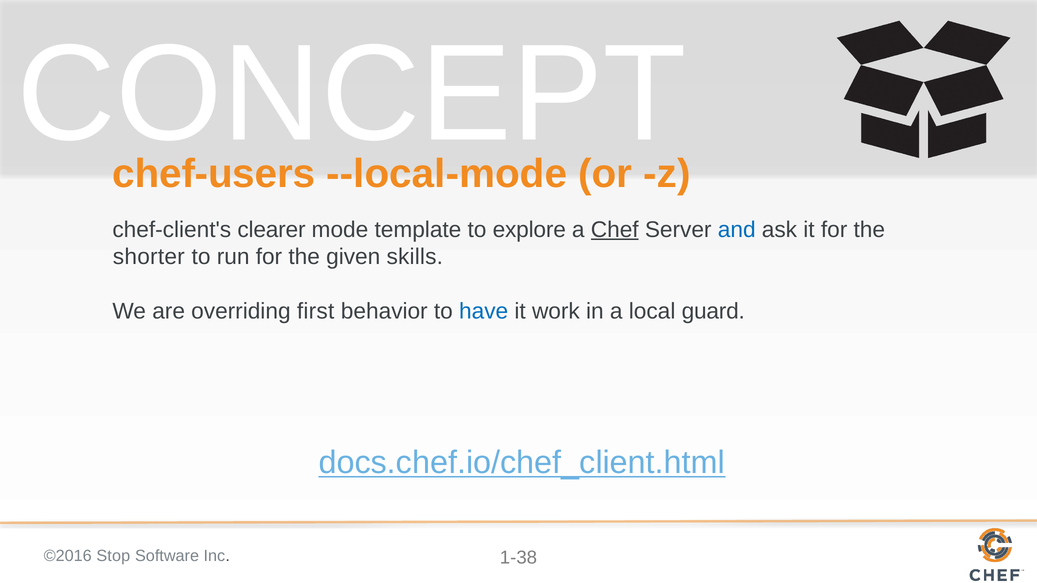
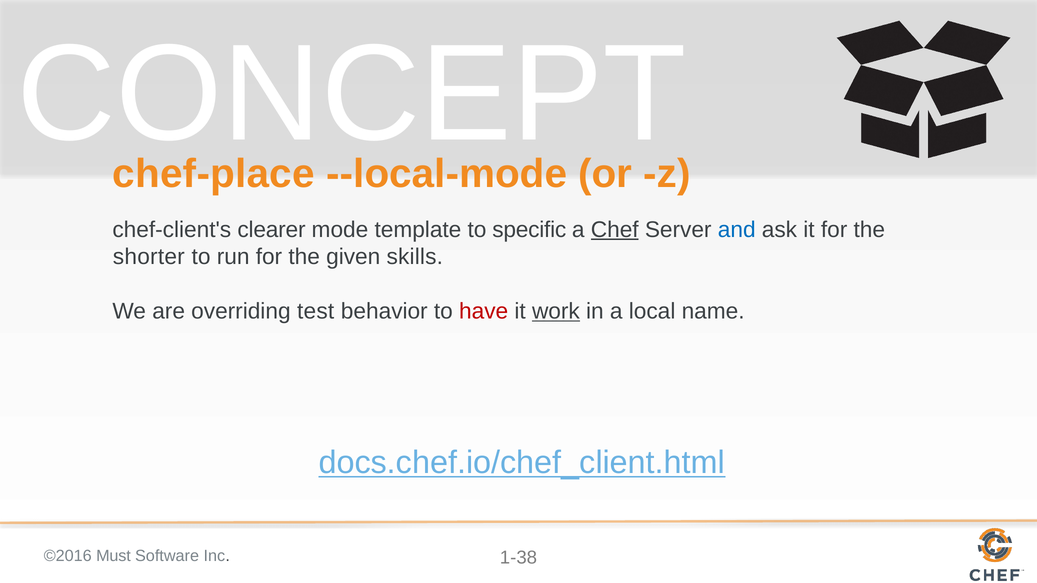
chef-users: chef-users -> chef-place
explore: explore -> specific
first: first -> test
have colour: blue -> red
work underline: none -> present
guard: guard -> name
Stop: Stop -> Must
